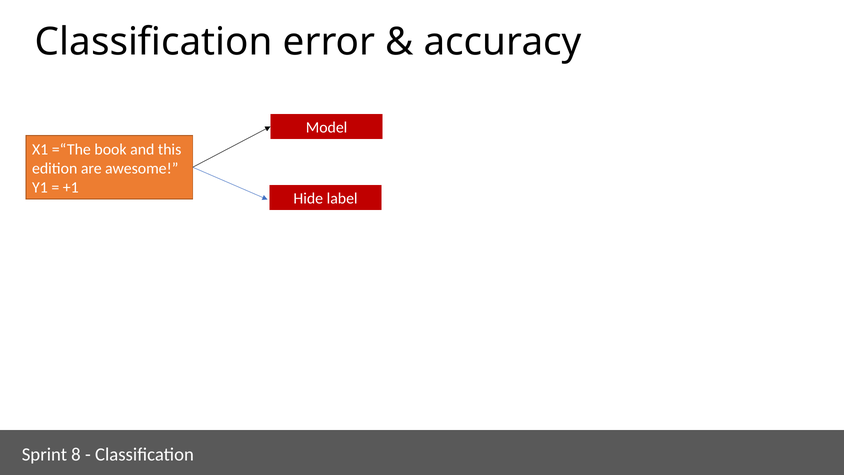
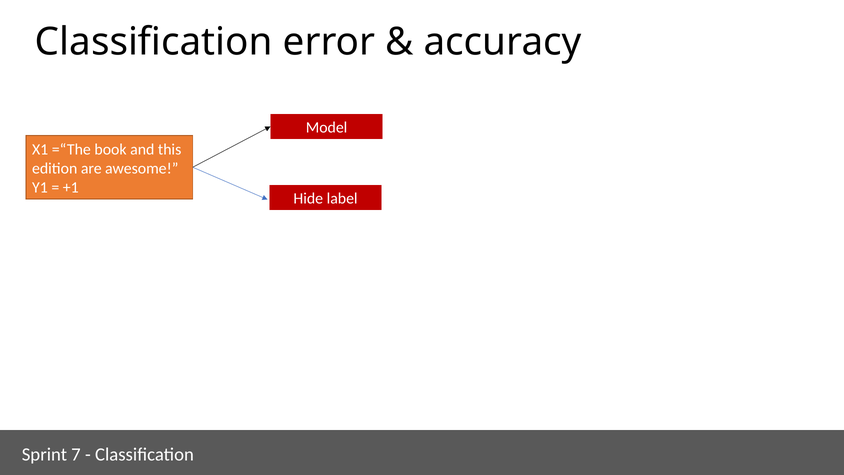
8: 8 -> 7
